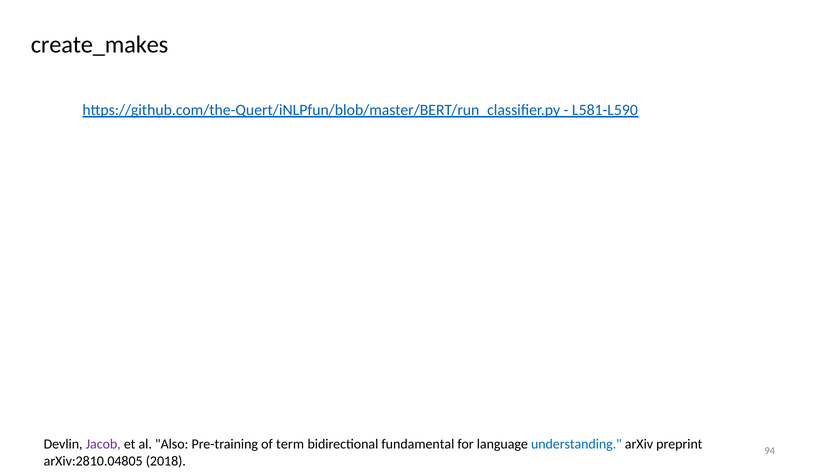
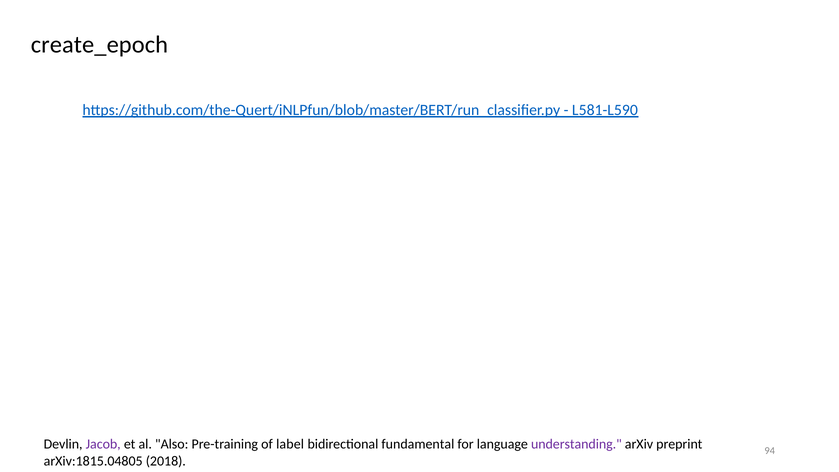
create_makes: create_makes -> create_epoch
term: term -> label
understanding colour: blue -> purple
arXiv:2810.04805: arXiv:2810.04805 -> arXiv:1815.04805
